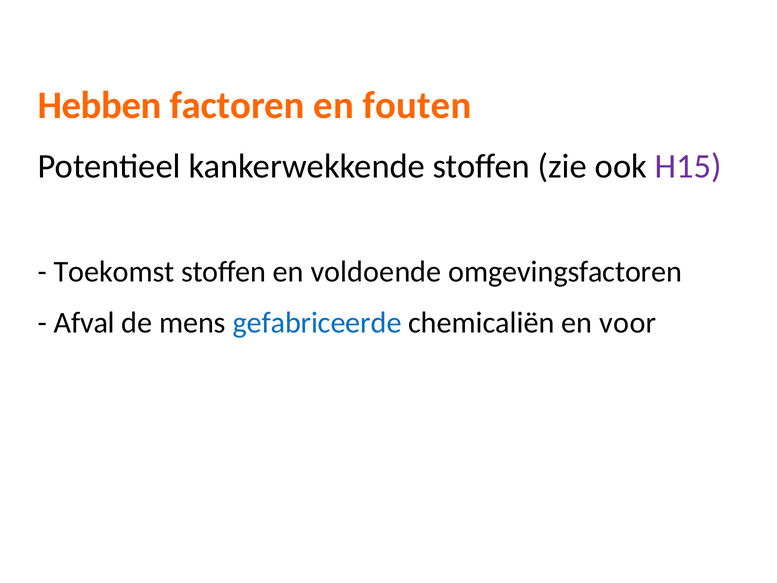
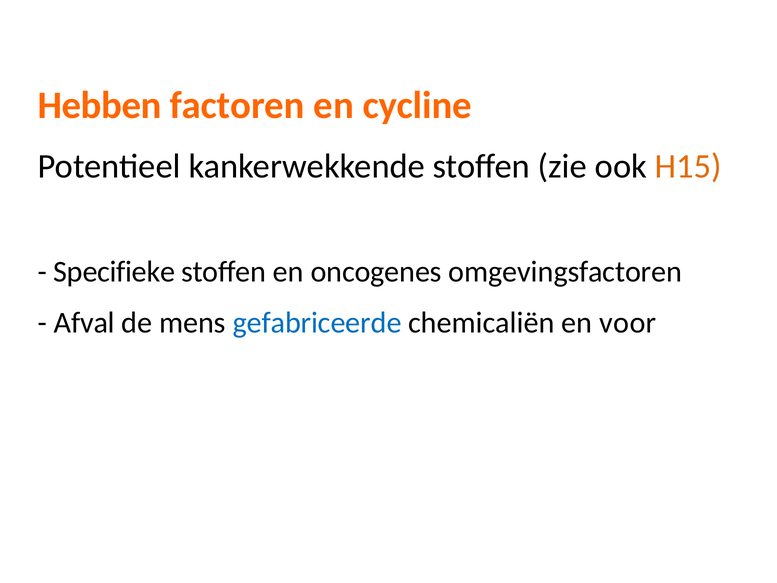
fouten: fouten -> cycline
H15 colour: purple -> orange
Toekomst: Toekomst -> Specifieke
voldoende: voldoende -> oncogenes
